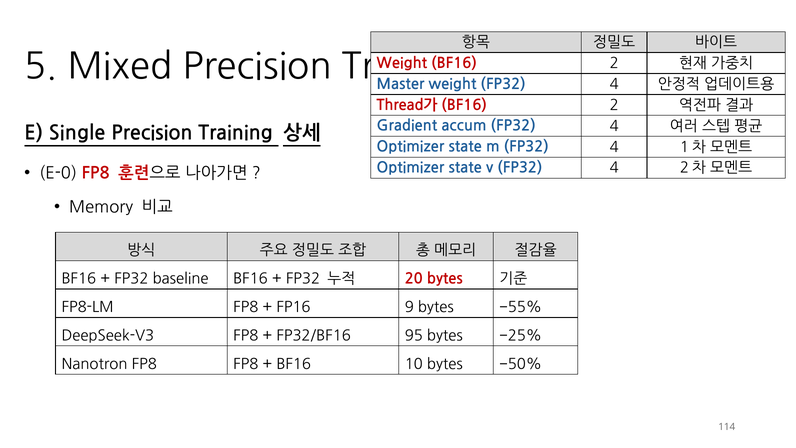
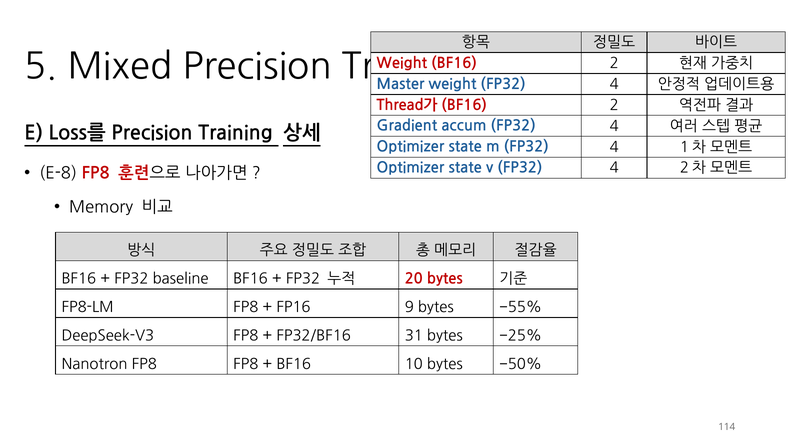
Single: Single -> Loss를
E-0: E-0 -> E-8
95: 95 -> 31
